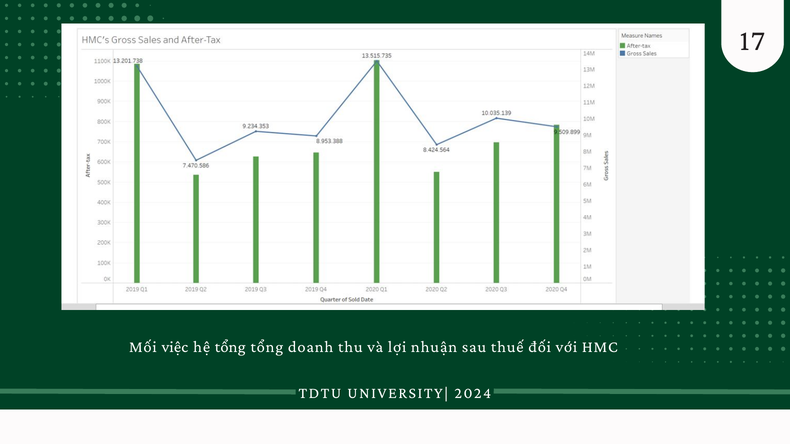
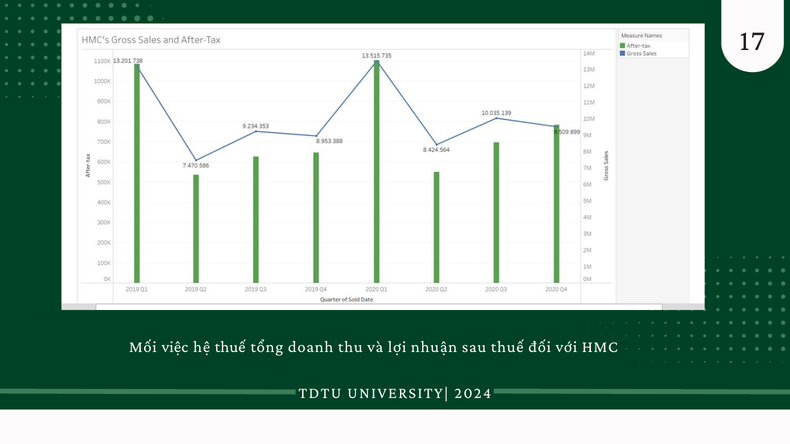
hệ tổng: tổng -> thuế
